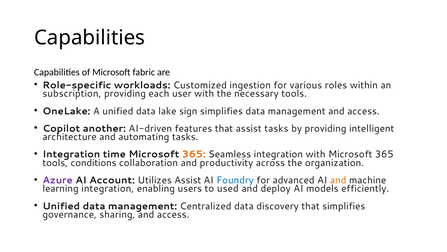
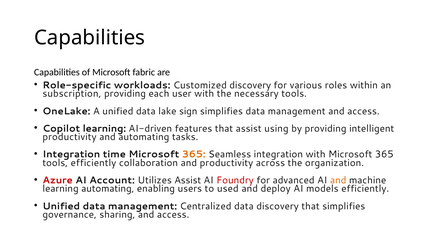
Customized ingestion: ingestion -> discovery
Copilot another: another -> learning
assist tasks: tasks -> using
architecture at (70, 137): architecture -> productivity
tools conditions: conditions -> efficiently
Azure colour: purple -> red
Foundry colour: blue -> red
learning integration: integration -> automating
